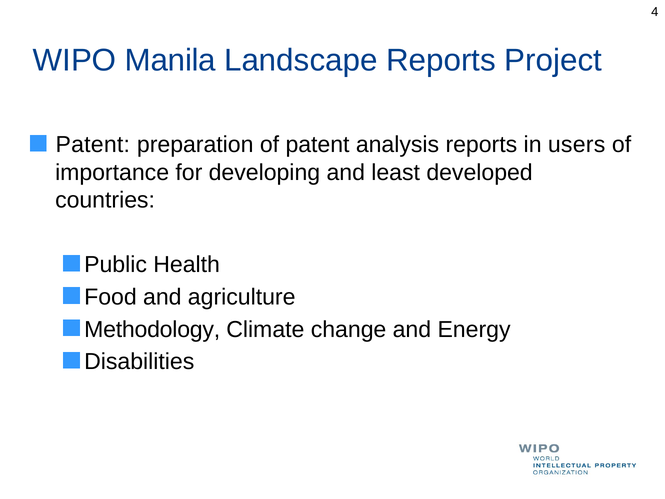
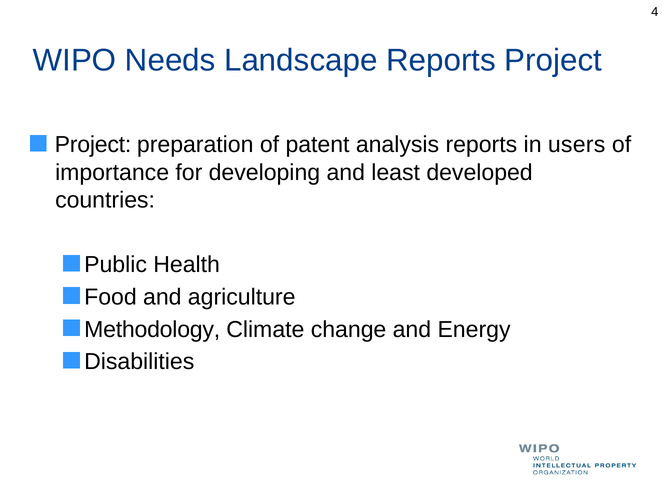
Manila: Manila -> Needs
Patent at (93, 145): Patent -> Project
